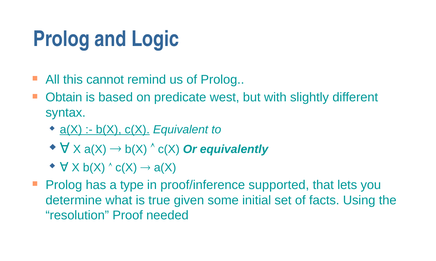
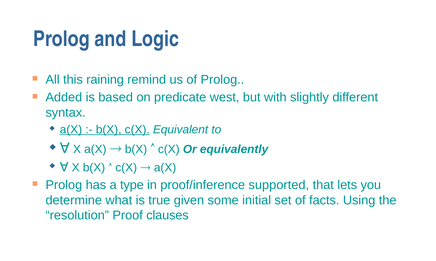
cannot: cannot -> raining
Obtain: Obtain -> Added
needed: needed -> clauses
